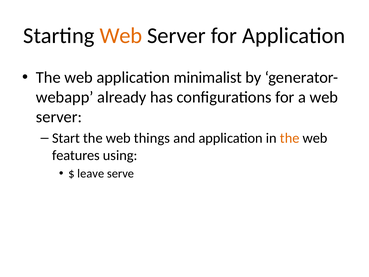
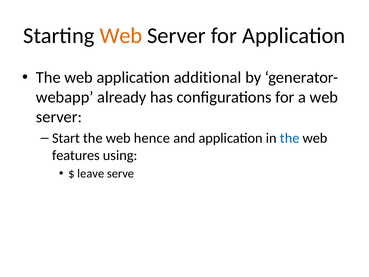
minimalist: minimalist -> additional
things: things -> hence
the at (290, 138) colour: orange -> blue
